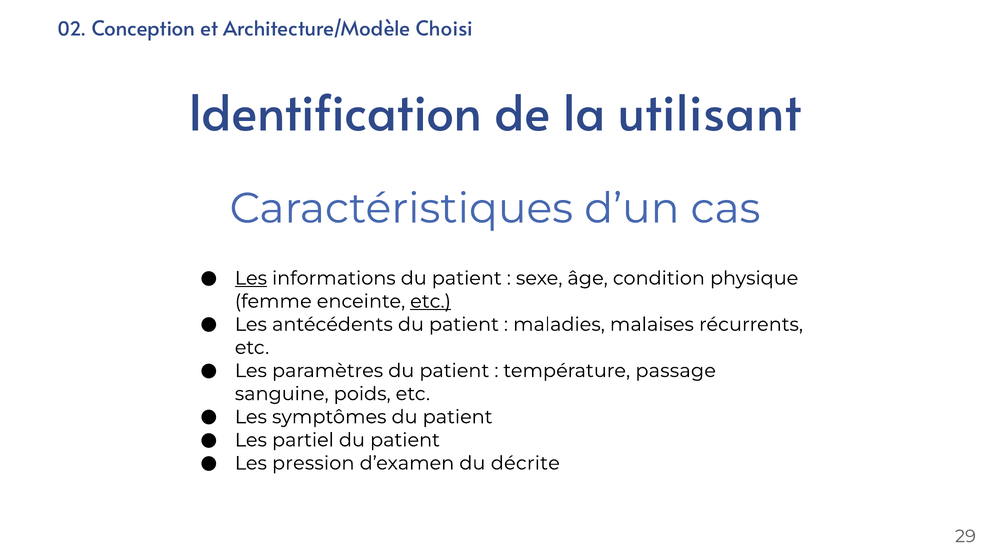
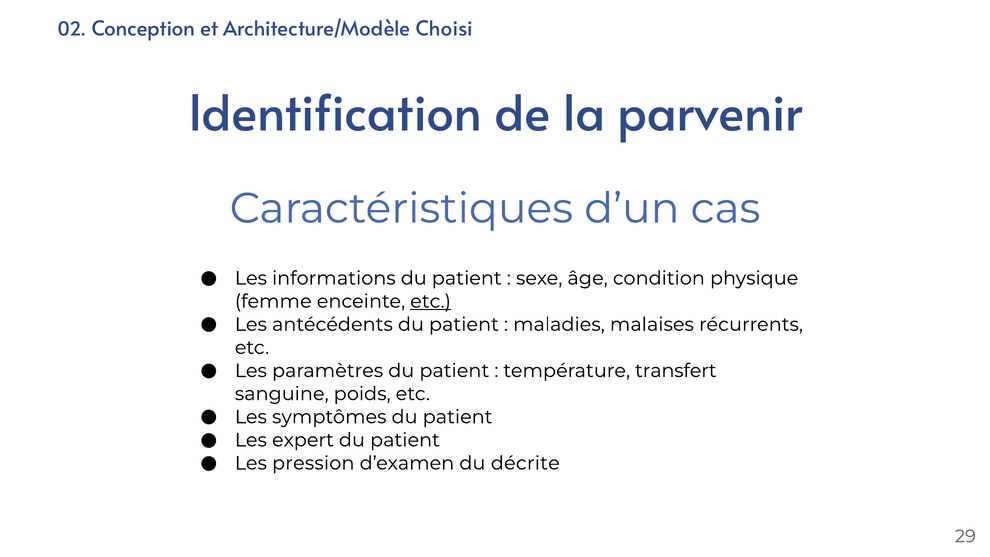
utilisant: utilisant -> parvenir
Les at (251, 278) underline: present -> none
passage: passage -> transfert
partiel: partiel -> expert
